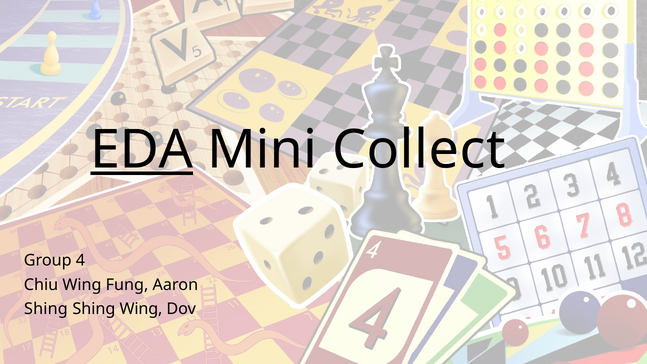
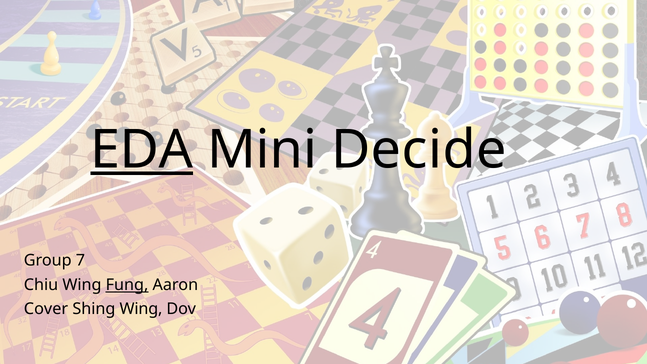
Collect: Collect -> Decide
4: 4 -> 7
Fung underline: none -> present
Shing at (46, 309): Shing -> Cover
